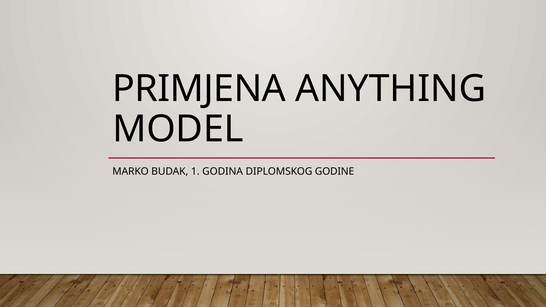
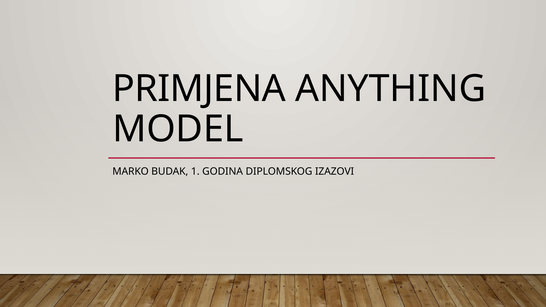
GODINE: GODINE -> IZAZOVI
